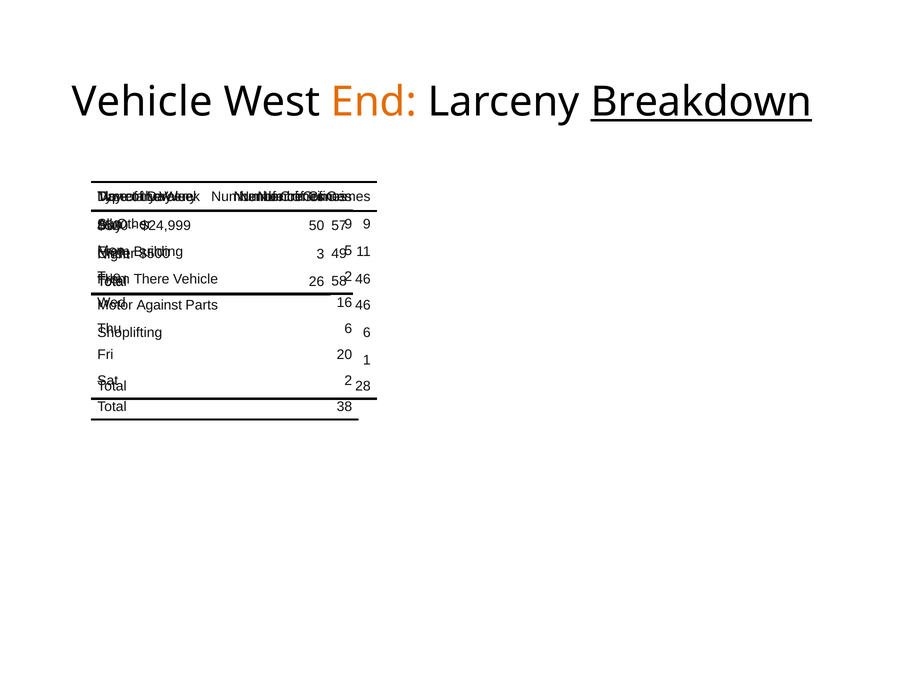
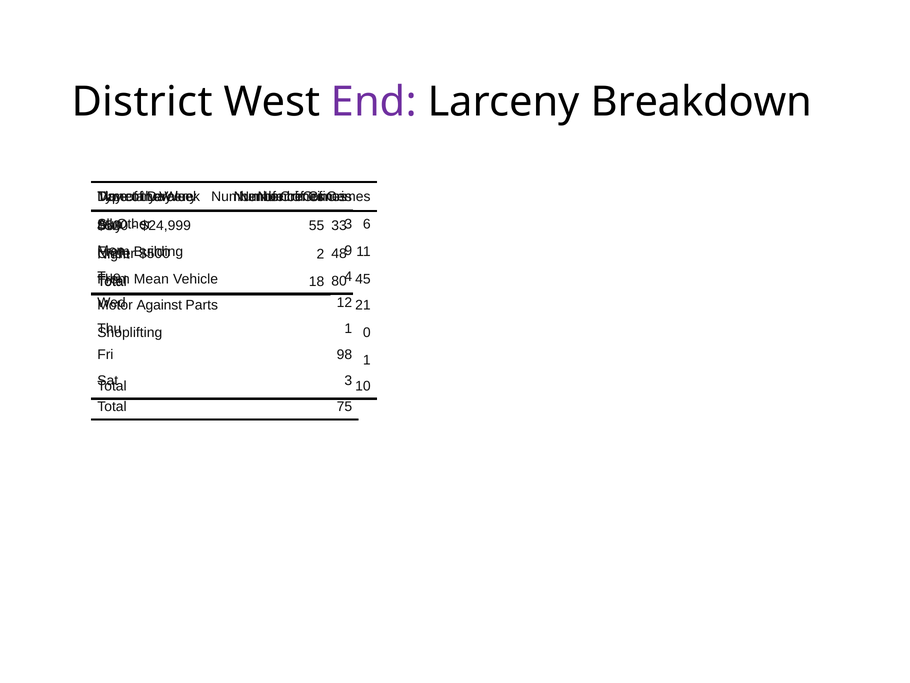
Vehicle at (142, 102): Vehicle -> District
End colour: orange -> purple
Breakdown underline: present -> none
9 at (348, 224): 9 -> 3
9 at (367, 224): 9 -> 6
57: 57 -> 33
50: 50 -> 55
5: 5 -> 9
49: 49 -> 48
3: 3 -> 2
2 at (348, 276): 2 -> 4
There: There -> Mean
Vehicle 46: 46 -> 45
58: 58 -> 80
26: 26 -> 18
16: 16 -> 12
Parts 46: 46 -> 21
6 at (348, 328): 6 -> 1
6 at (367, 332): 6 -> 0
20: 20 -> 98
2 at (348, 380): 2 -> 3
28: 28 -> 10
38: 38 -> 75
